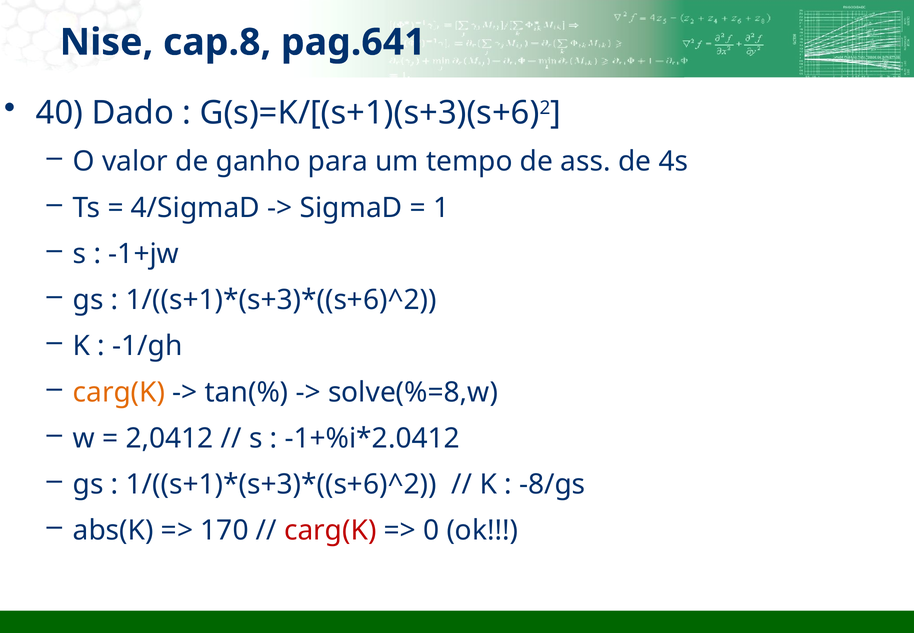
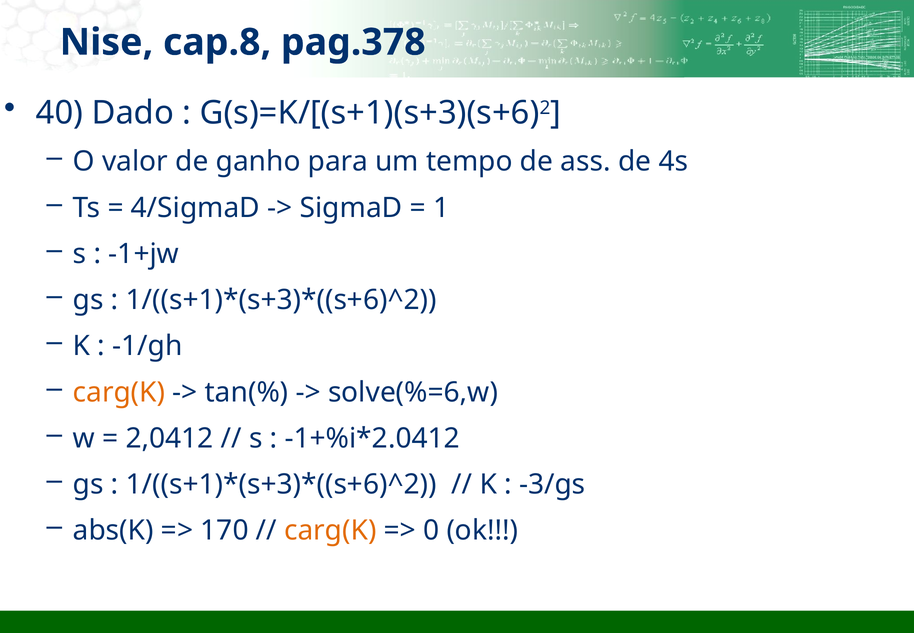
pag.641: pag.641 -> pag.378
solve(%=8,w: solve(%=8,w -> solve(%=6,w
-8/gs: -8/gs -> -3/gs
carg(K at (330, 530) colour: red -> orange
